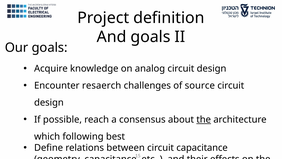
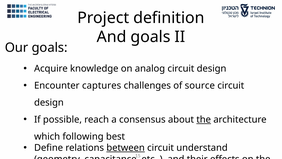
resaerch: resaerch -> captures
between underline: none -> present
circuit capacitance: capacitance -> understand
